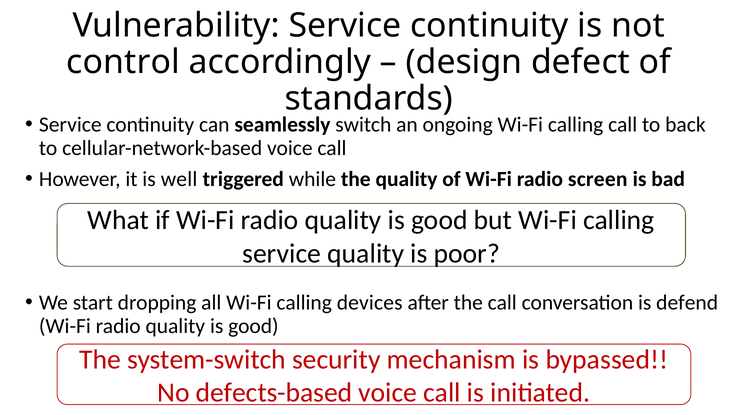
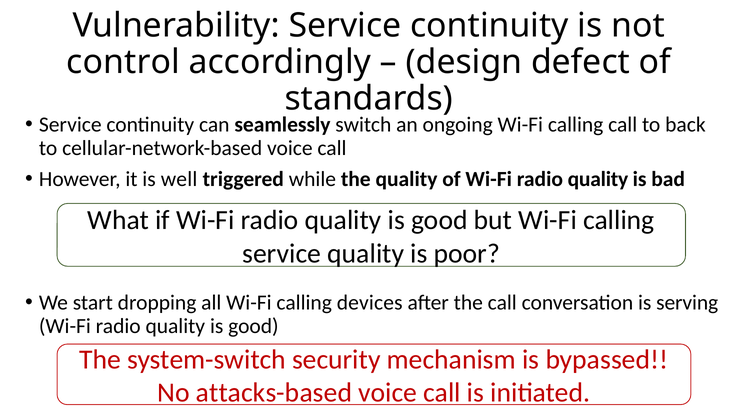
of Wi-Fi radio screen: screen -> quality
defend: defend -> serving
defects-based: defects-based -> attacks-based
